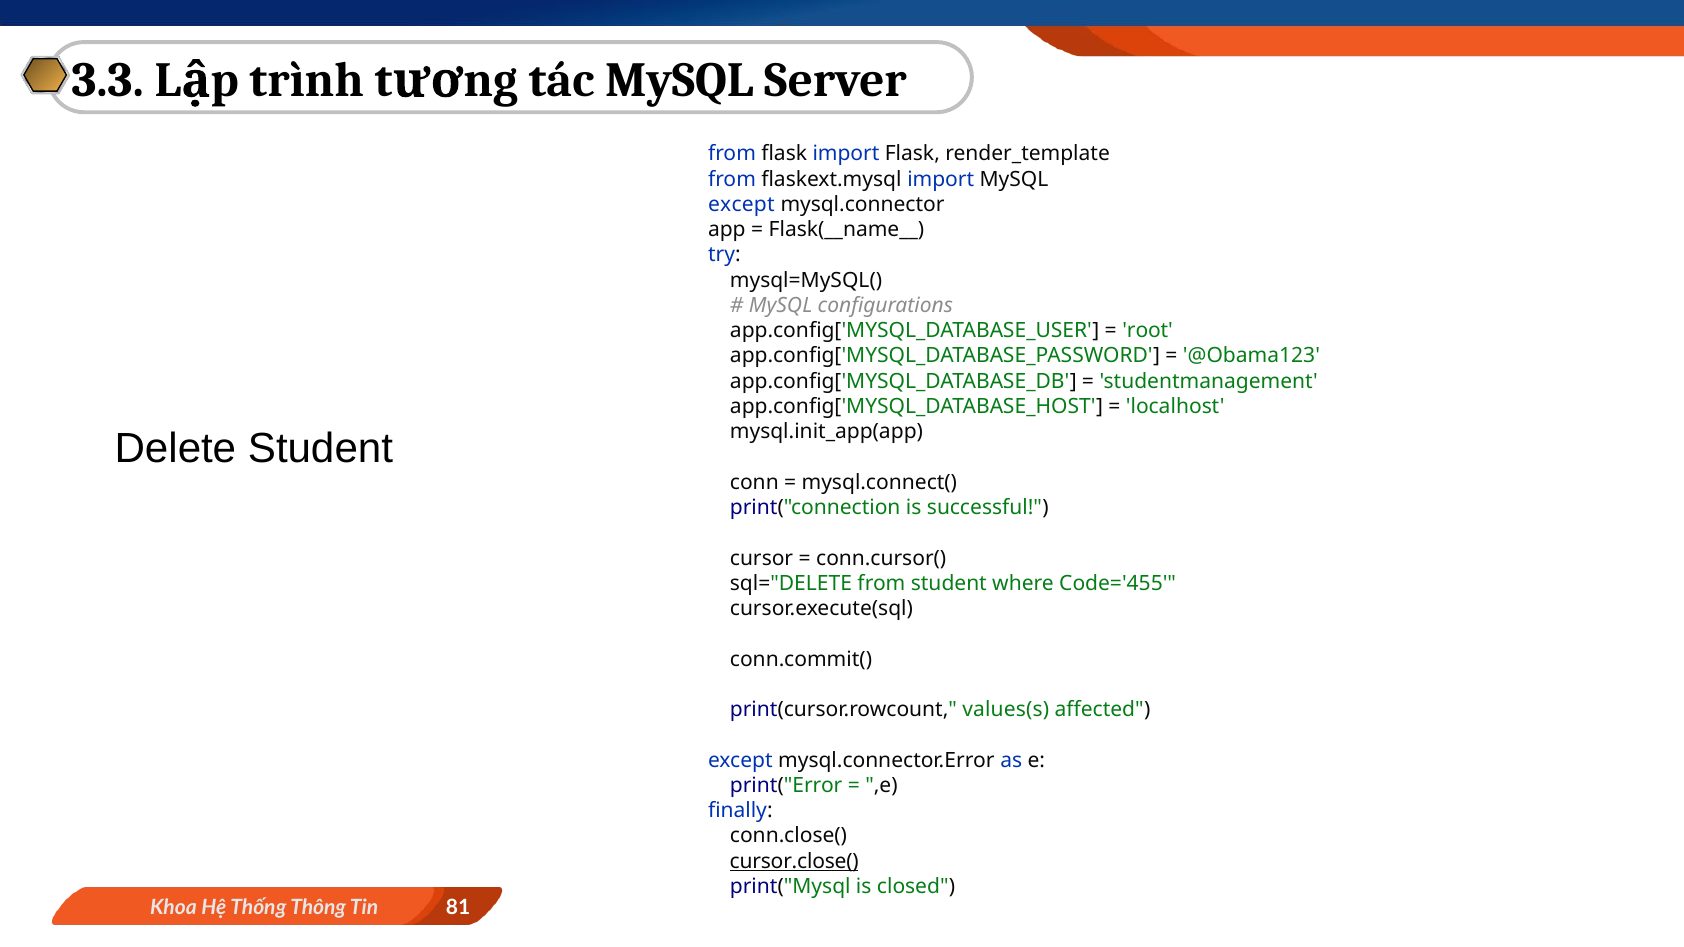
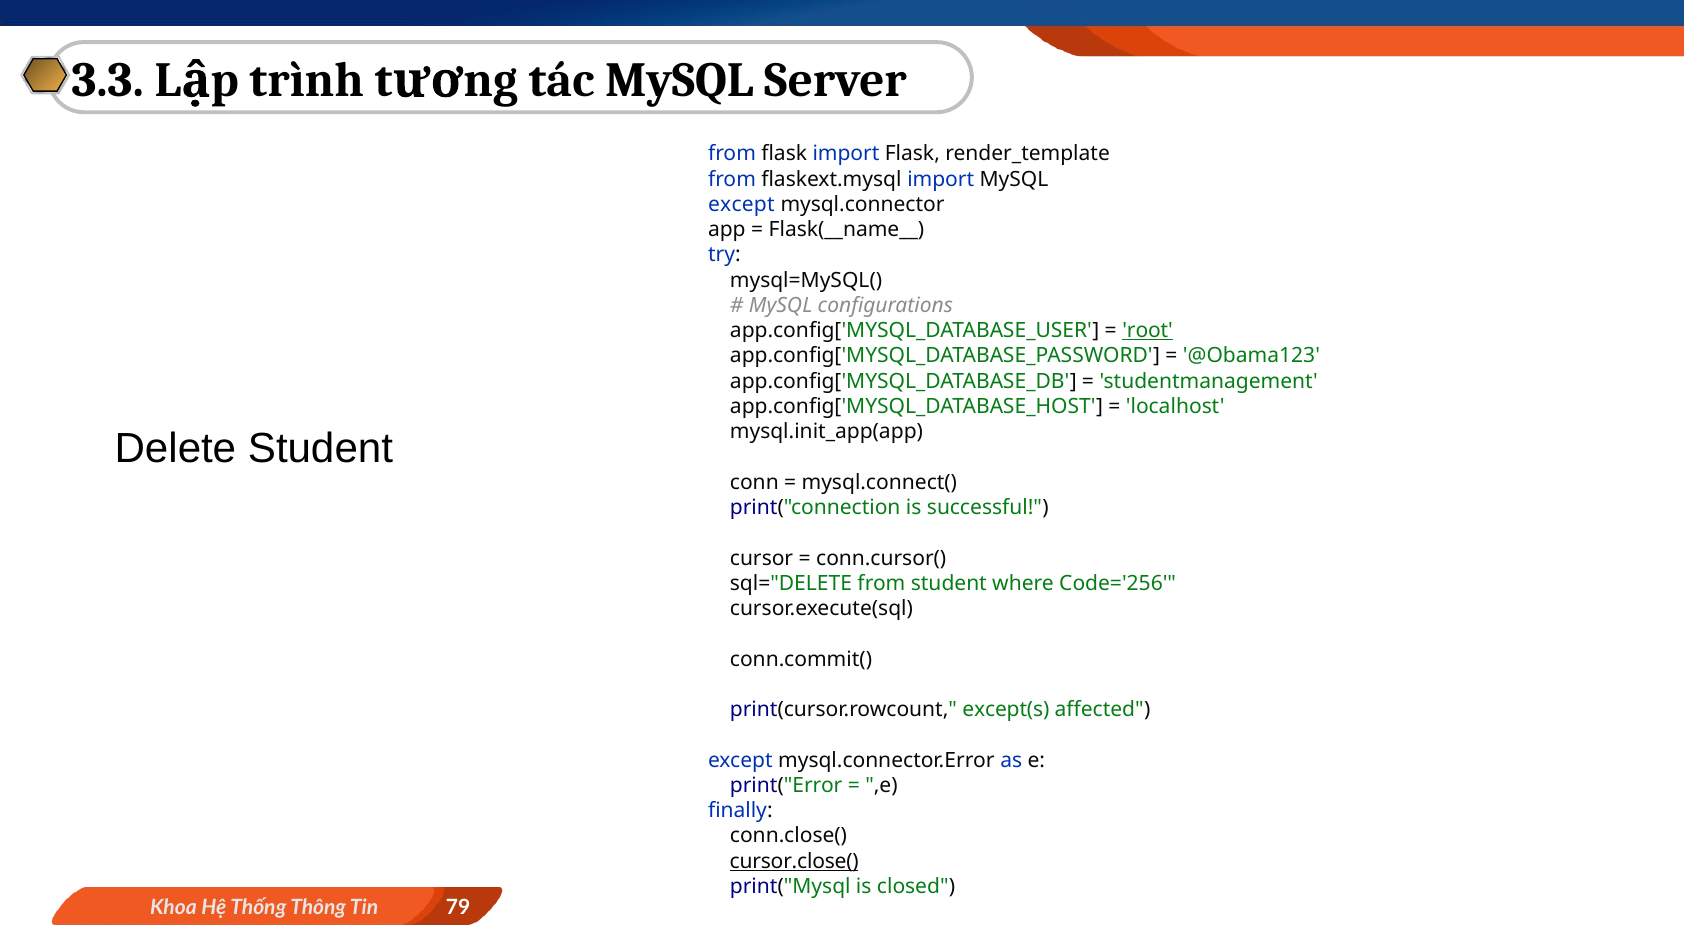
root underline: none -> present
Code='455: Code='455 -> Code='256
values(s: values(s -> except(s
81: 81 -> 79
